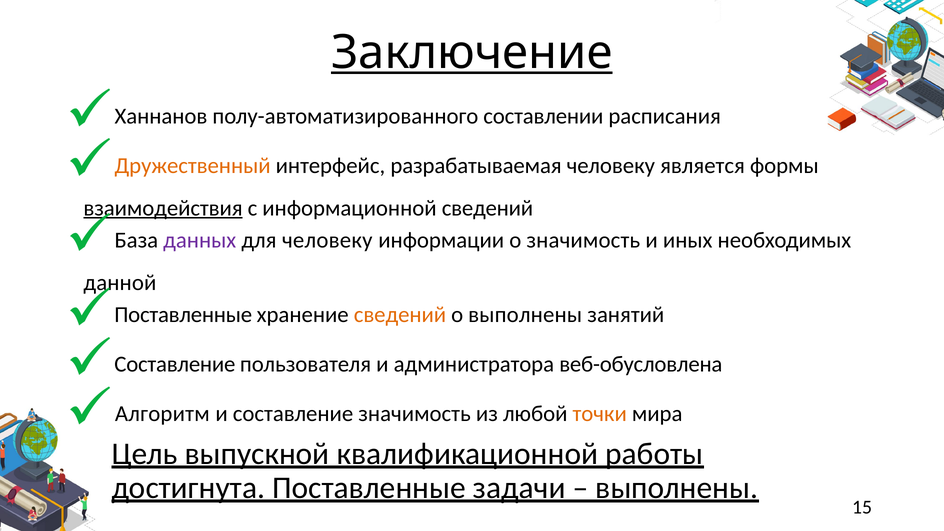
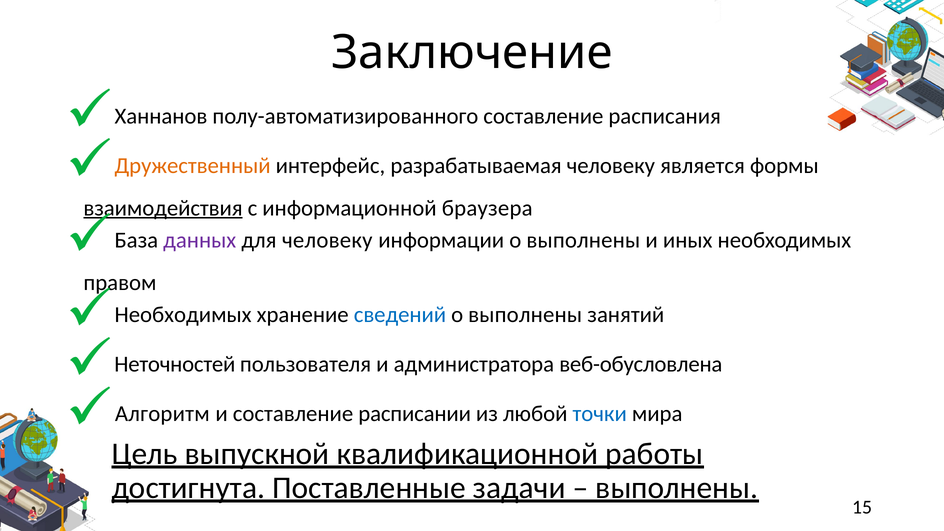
Заключение underline: present -> none
полу-автоматизированного составлении: составлении -> составление
информационной сведений: сведений -> браузера
информации о значимость: значимость -> выполнены
данной: данной -> правом
Поставленные at (183, 315): Поставленные -> Необходимых
сведений at (400, 315) colour: orange -> blue
Составление at (175, 364): Составление -> Неточностей
составление значимость: значимость -> расписании
точки colour: orange -> blue
